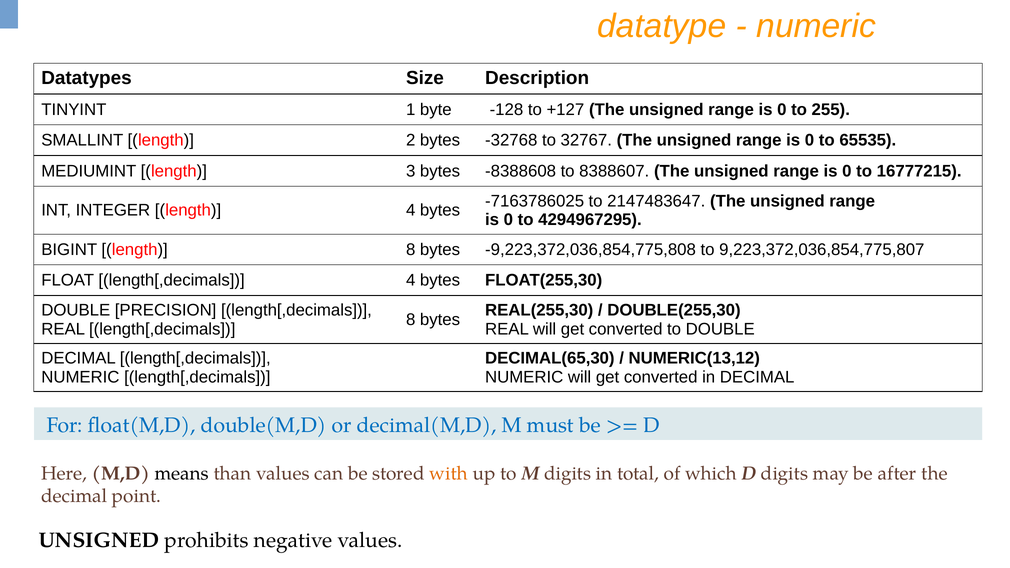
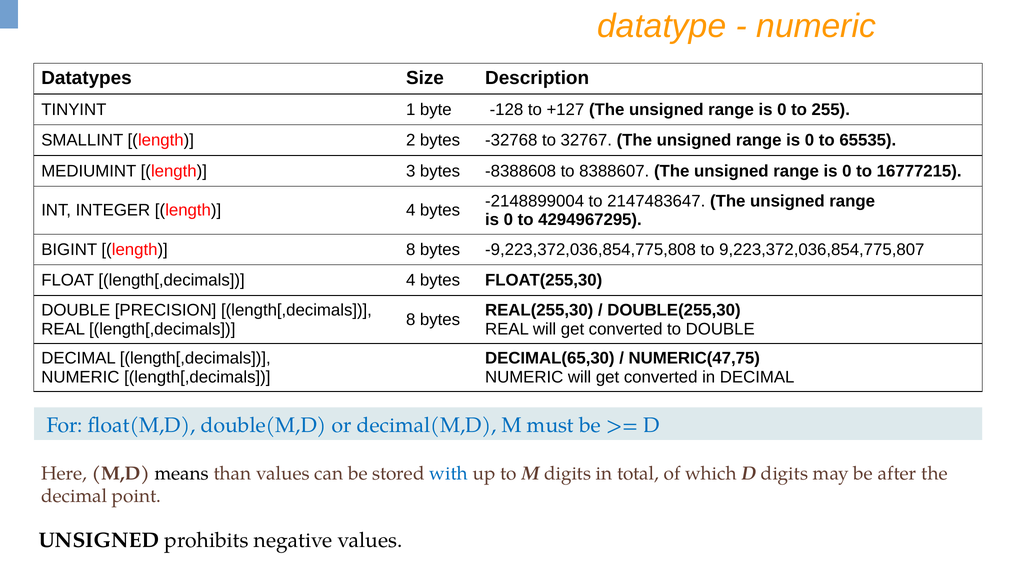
-7163786025: -7163786025 -> -2148899004
NUMERIC(13,12: NUMERIC(13,12 -> NUMERIC(47,75
with colour: orange -> blue
